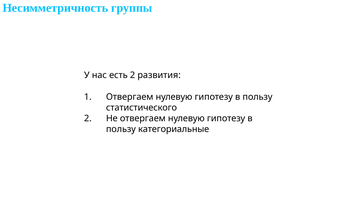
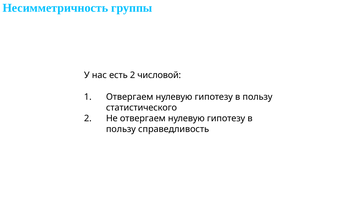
развития: развития -> числовой
категориальные: категориальные -> справедливость
